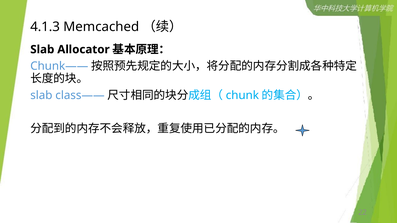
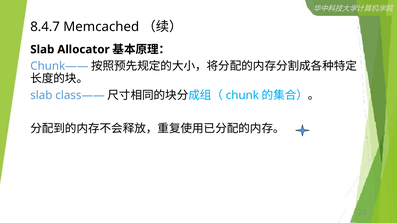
4.1.3: 4.1.3 -> 8.4.7
